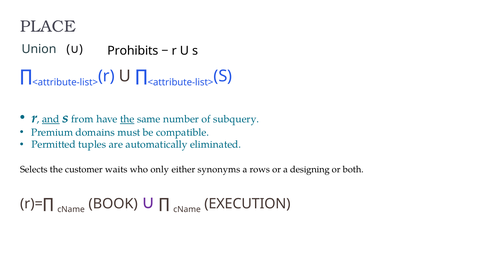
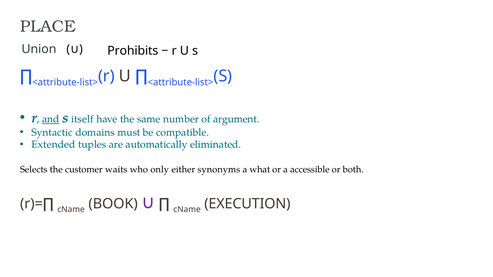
from: from -> itself
the at (127, 119) underline: present -> none
subquery: subquery -> argument
Premium: Premium -> Syntactic
Permitted: Permitted -> Extended
rows: rows -> what
designing: designing -> accessible
